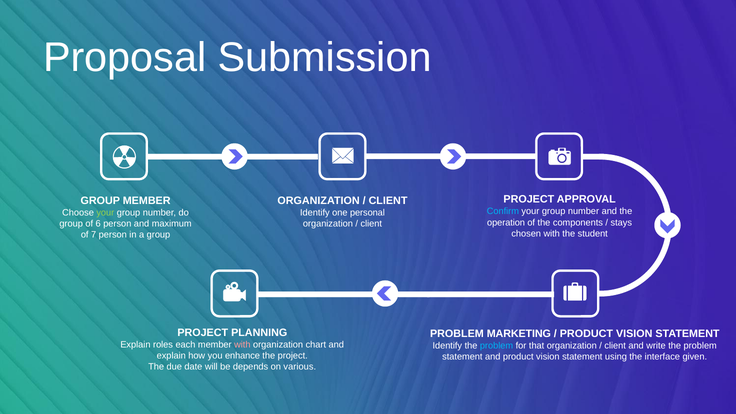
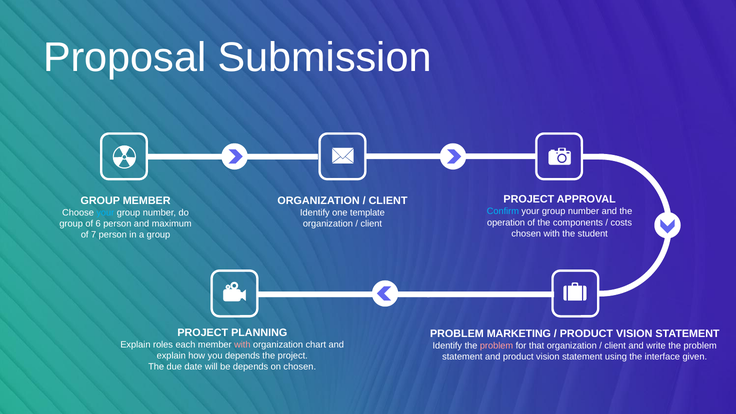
your at (105, 213) colour: light green -> light blue
personal: personal -> template
stays: stays -> costs
problem at (496, 346) colour: light blue -> pink
you enhance: enhance -> depends
on various: various -> chosen
